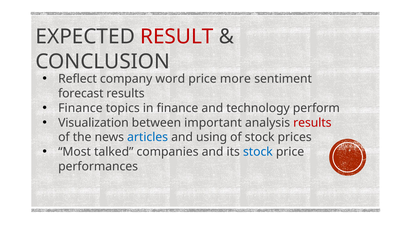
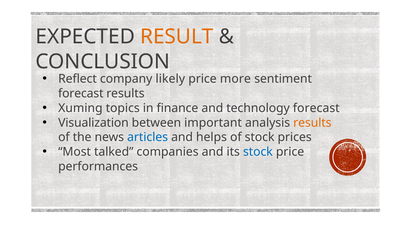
RESULT colour: red -> orange
word: word -> likely
Finance at (80, 108): Finance -> Xuming
technology perform: perform -> forecast
results at (312, 123) colour: red -> orange
using: using -> helps
